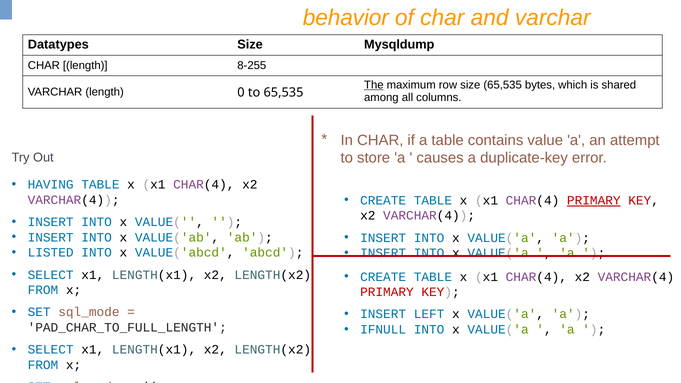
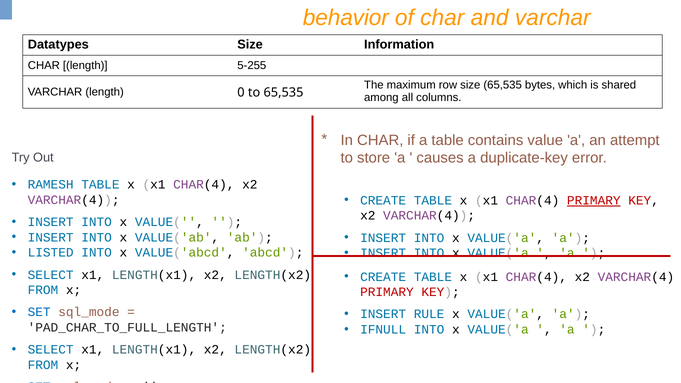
Mysqldump: Mysqldump -> Information
8-255: 8-255 -> 5-255
The underline: present -> none
HAVING: HAVING -> RAMESH
LEFT: LEFT -> RULE
